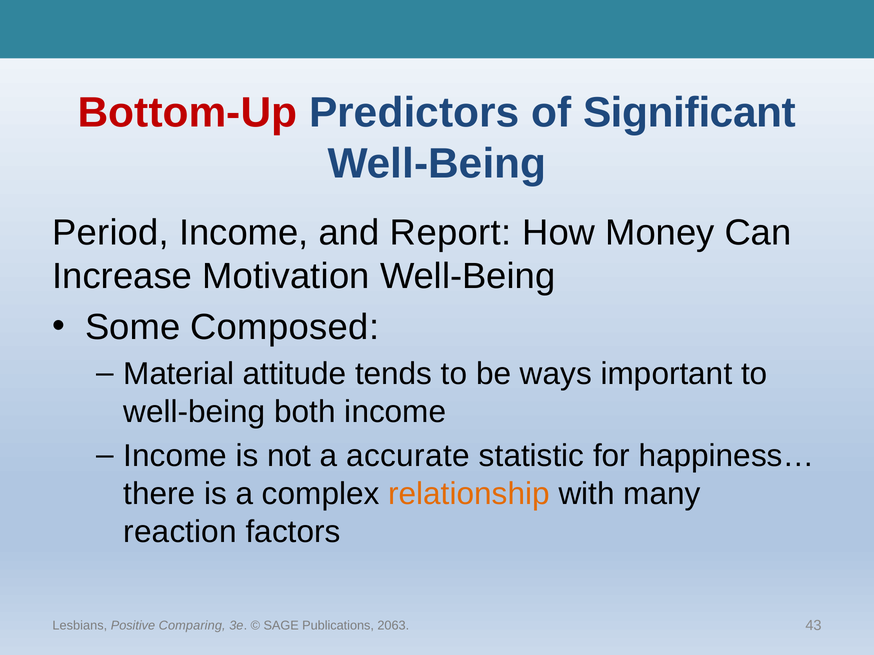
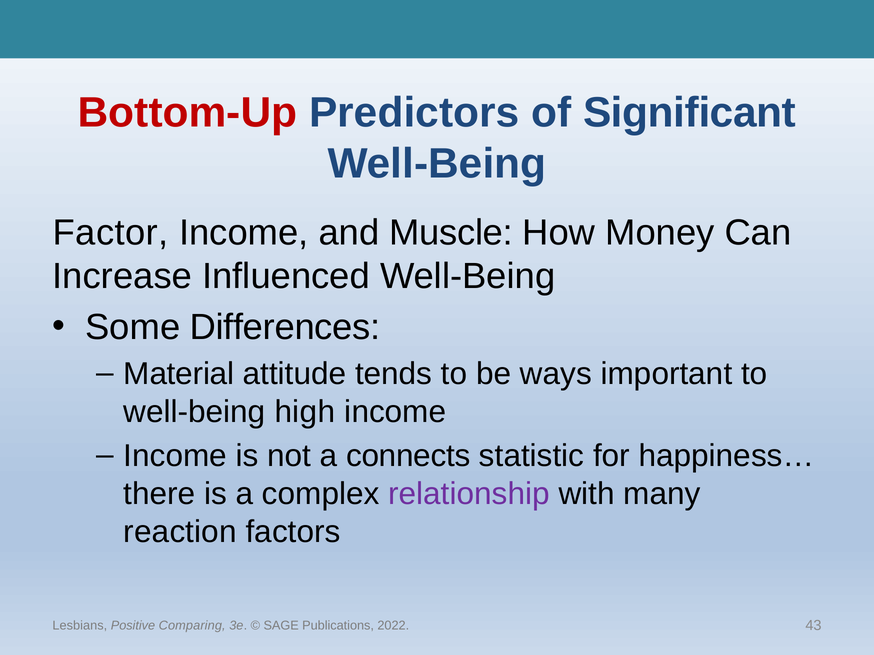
Period: Period -> Factor
Report: Report -> Muscle
Motivation: Motivation -> Influenced
Composed: Composed -> Differences
both: both -> high
accurate: accurate -> connects
relationship colour: orange -> purple
2063: 2063 -> 2022
